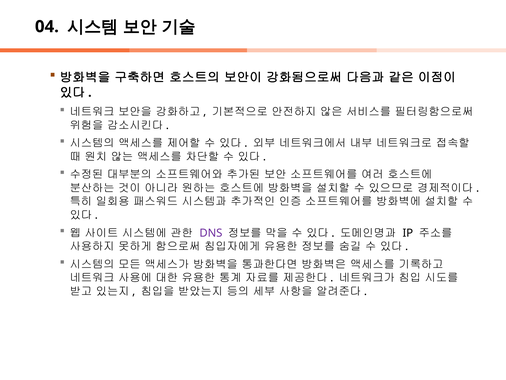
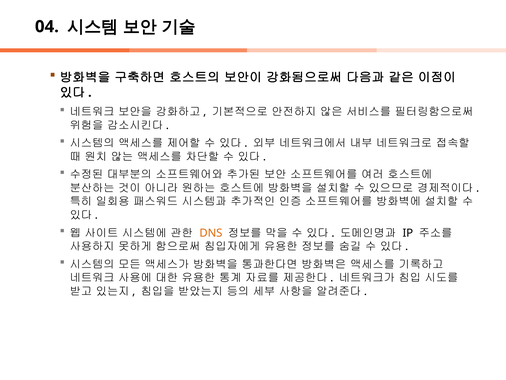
DNS colour: purple -> orange
